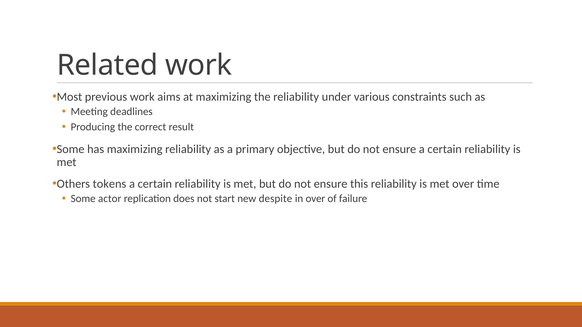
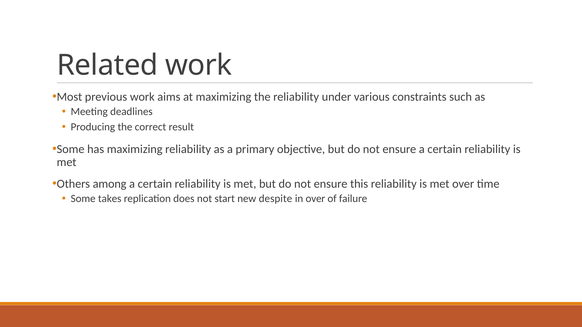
tokens: tokens -> among
actor: actor -> takes
